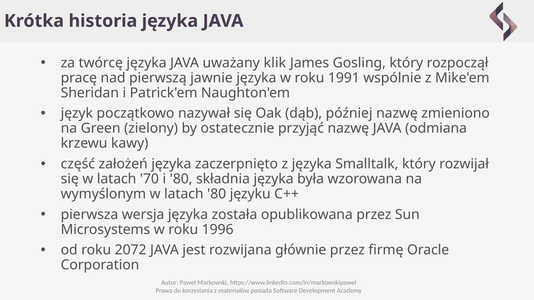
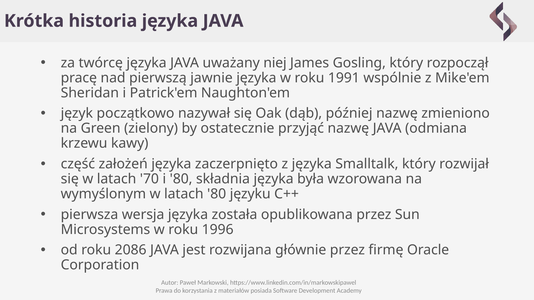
klik: klik -> niej
2072: 2072 -> 2086
